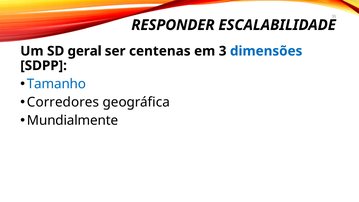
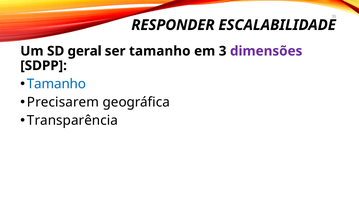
ser centenas: centenas -> tamanho
dimensões colour: blue -> purple
Corredores: Corredores -> Precisarem
Mundialmente: Mundialmente -> Transparência
